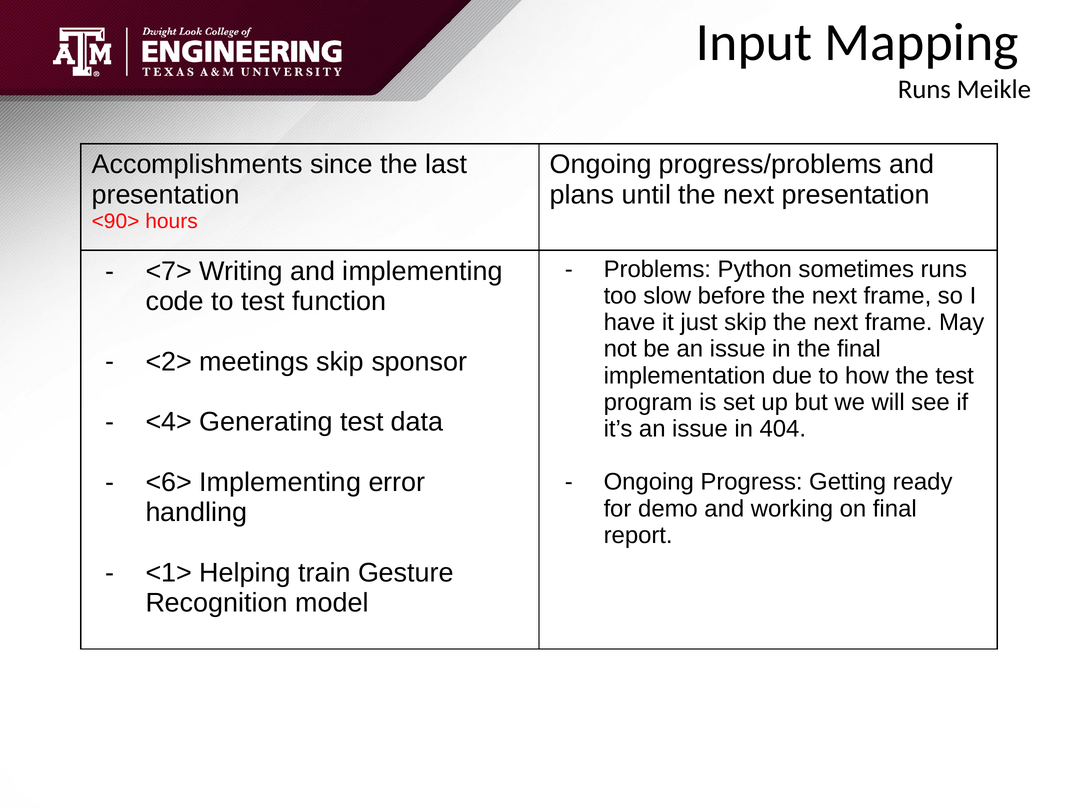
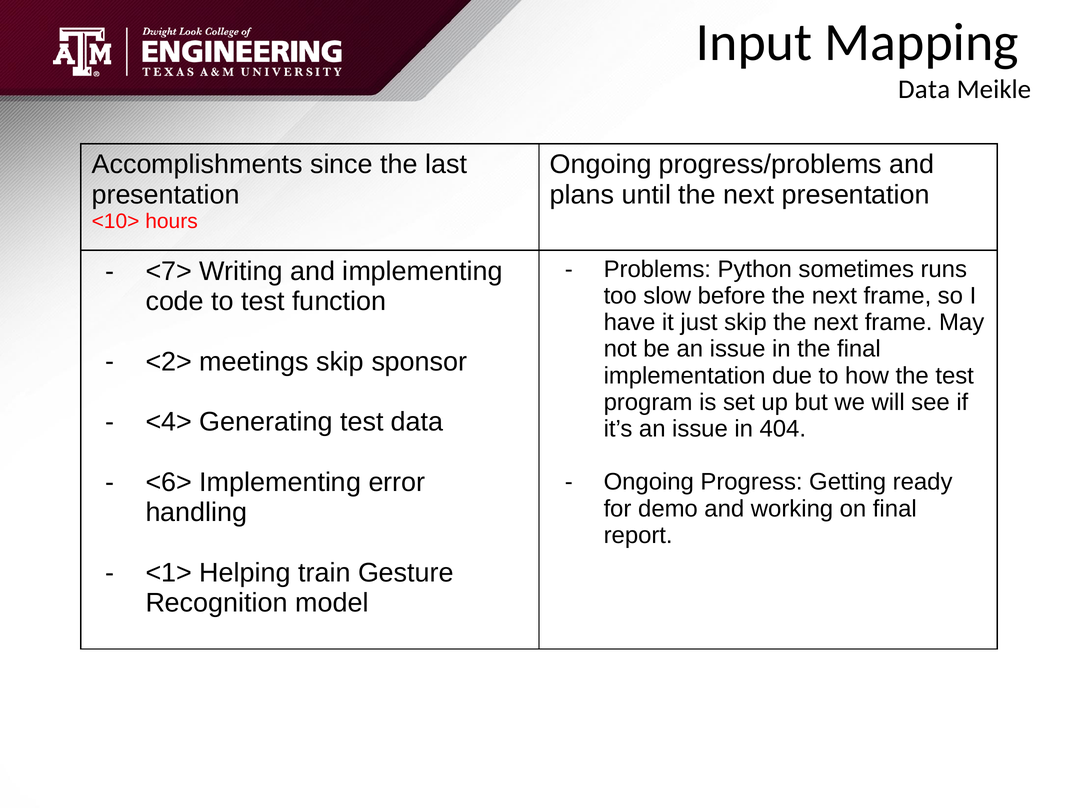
Runs at (924, 89): Runs -> Data
<90>: <90> -> <10>
